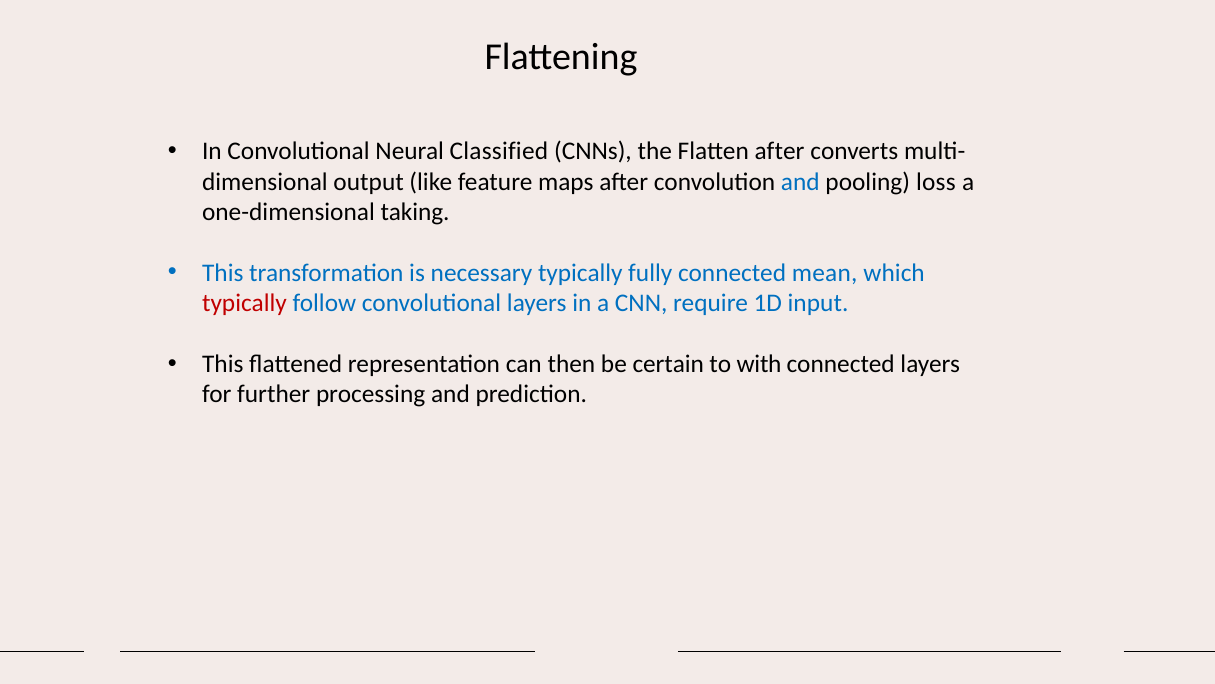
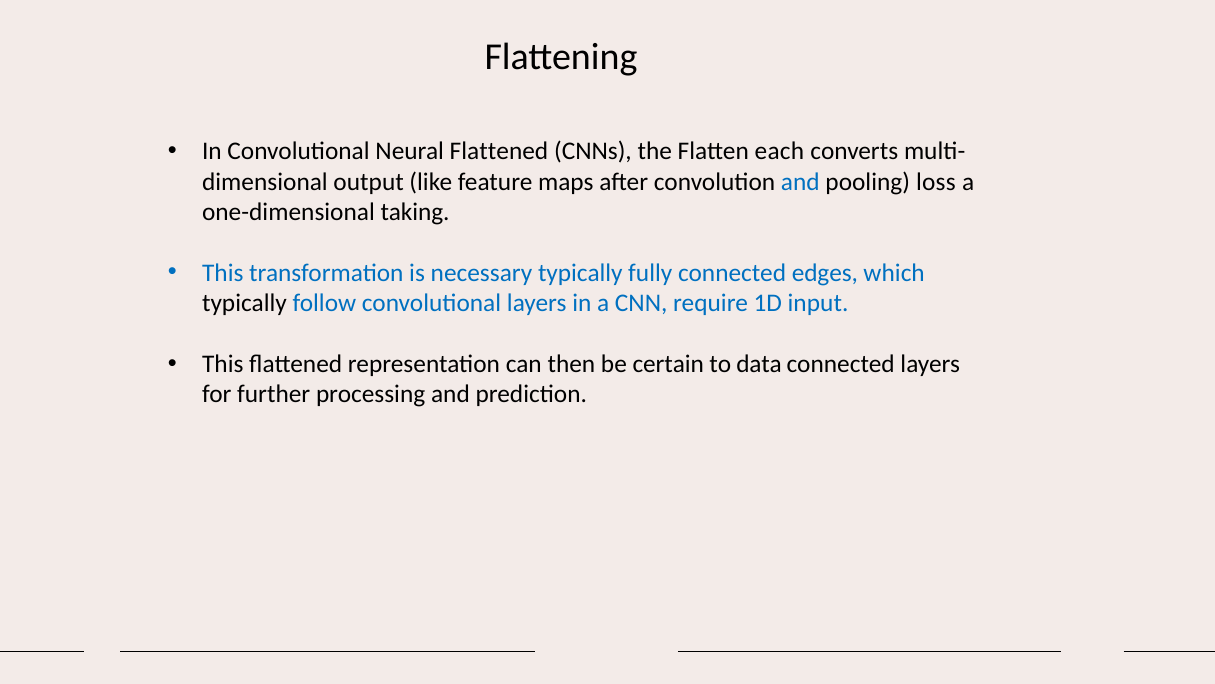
Neural Classified: Classified -> Flattened
Flatten after: after -> each
mean: mean -> edges
typically at (244, 303) colour: red -> black
with: with -> data
